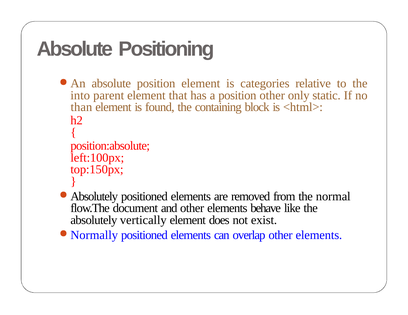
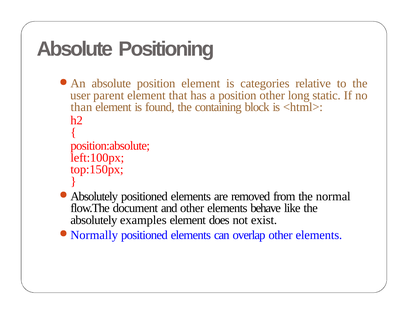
into: into -> user
only: only -> long
vertically: vertically -> examples
